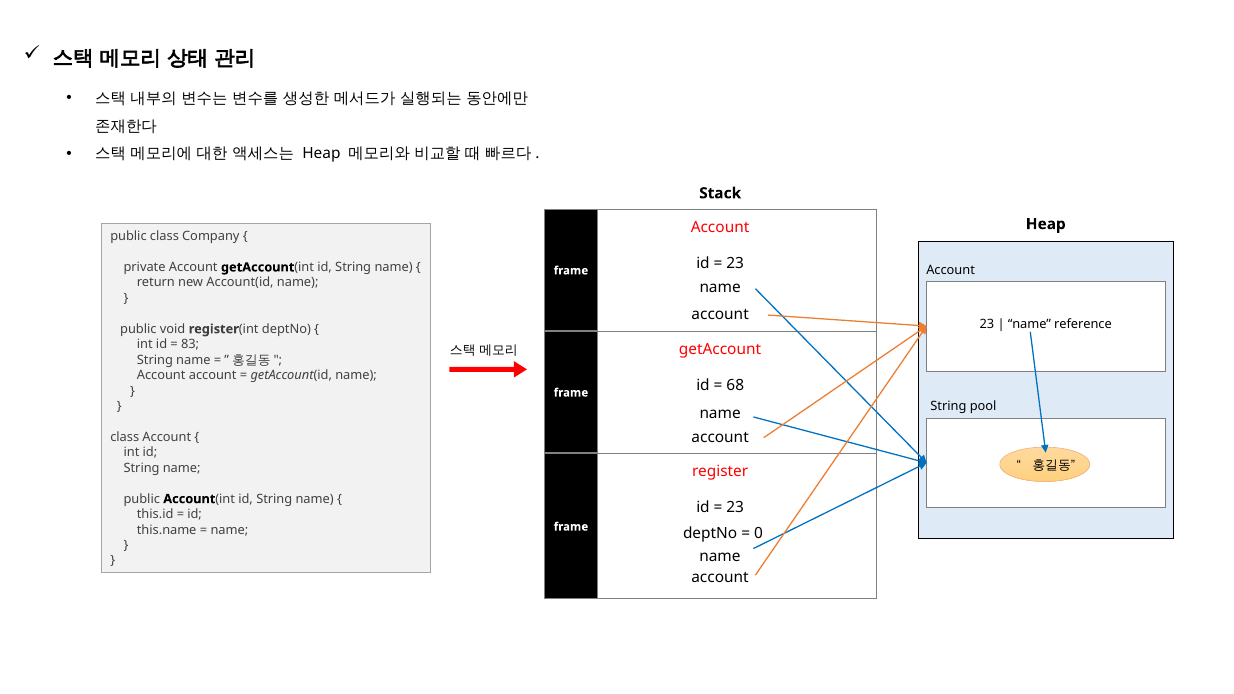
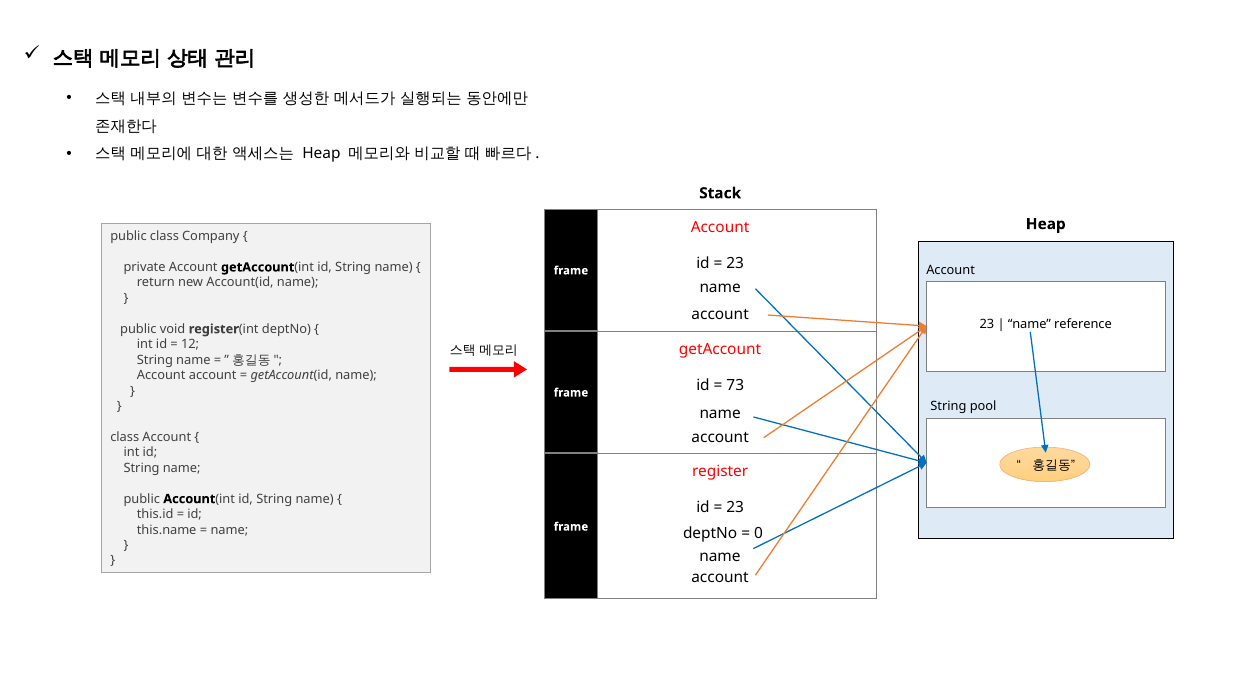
83: 83 -> 12
68: 68 -> 73
